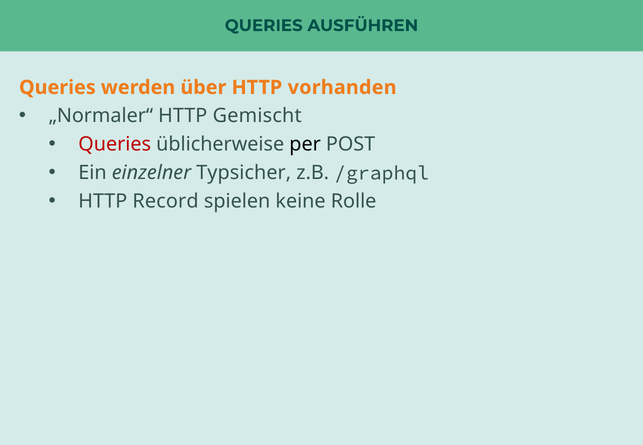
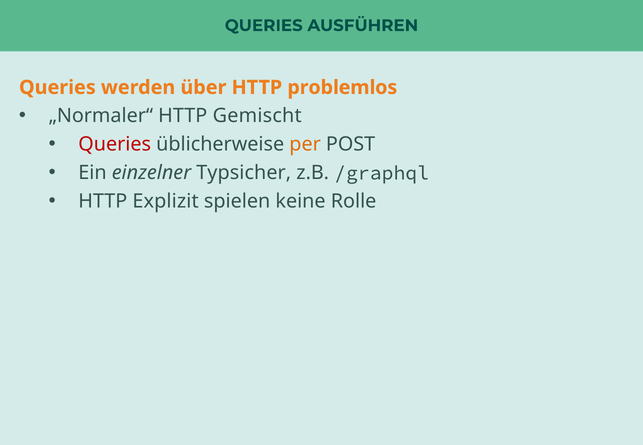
vorhanden: vorhanden -> problemlos
per colour: black -> orange
Record: Record -> Explizit
